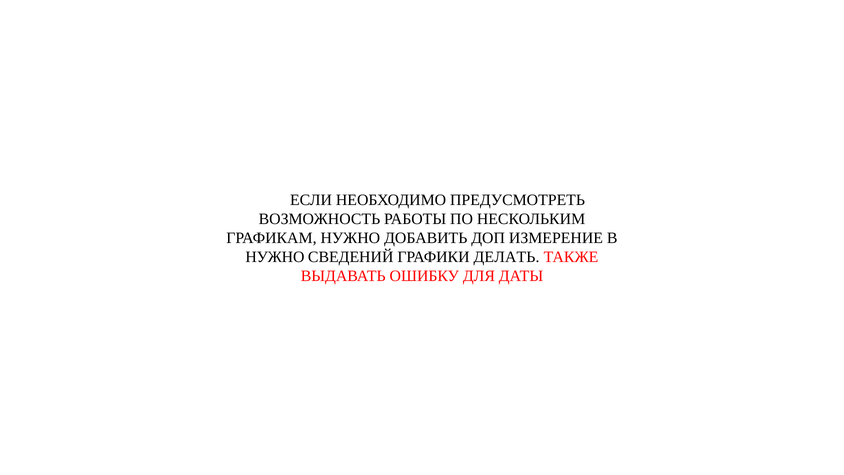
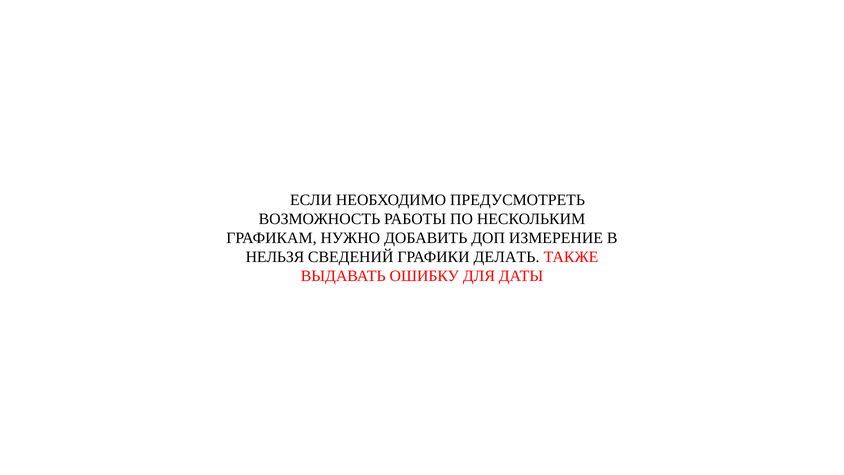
НУЖНО at (275, 257): НУЖНО -> НЕЛЬЗЯ
